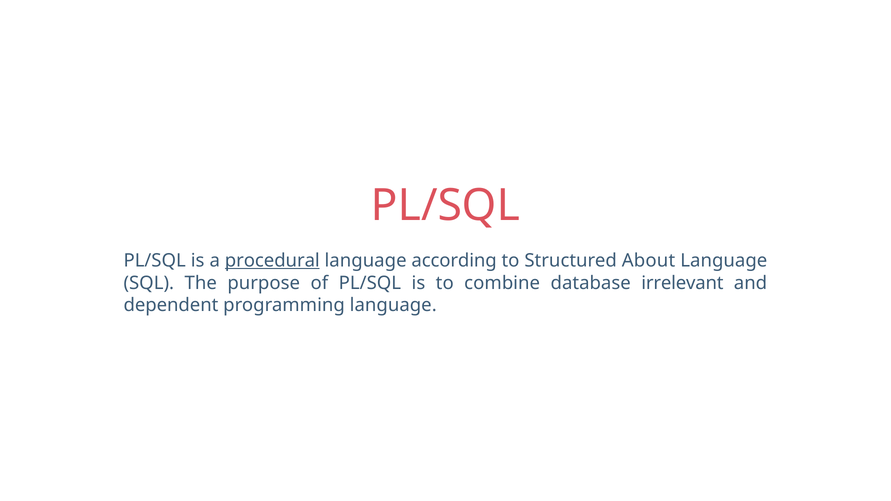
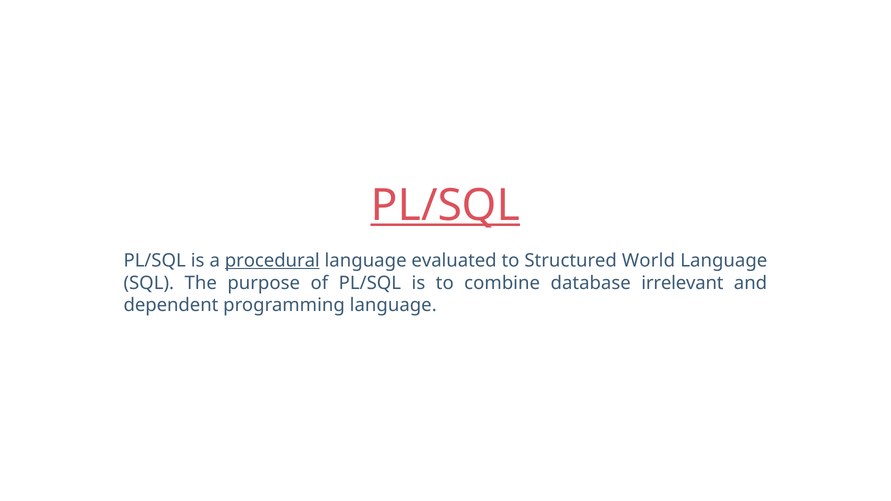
PL/SQL at (445, 206) underline: none -> present
according: according -> evaluated
About: About -> World
